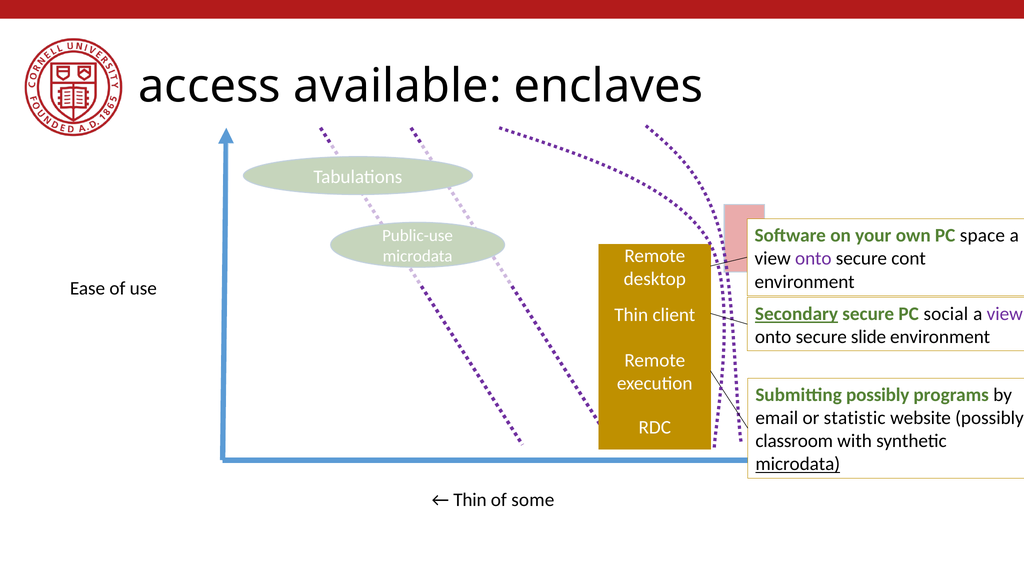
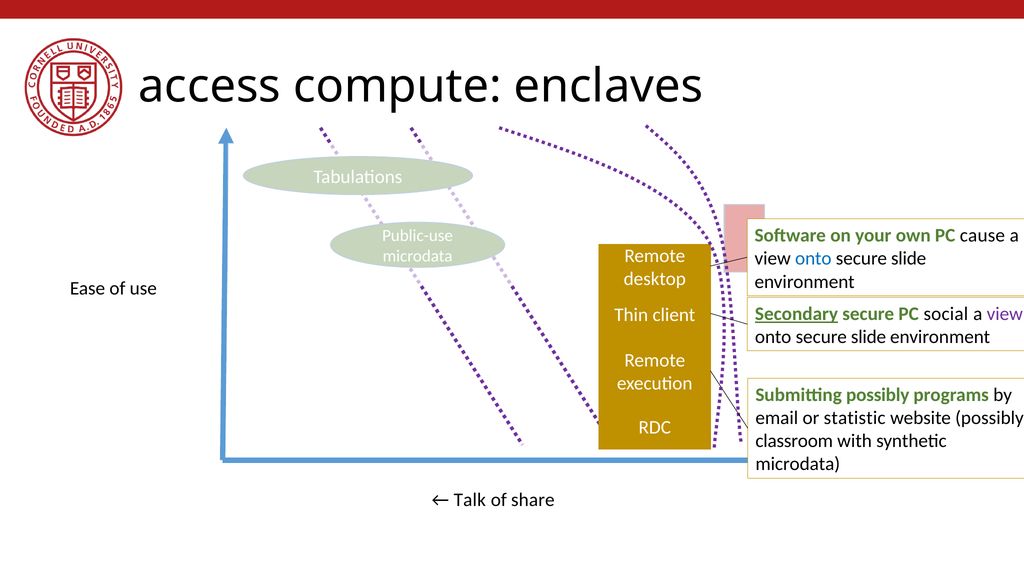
available: available -> compute
space: space -> cause
onto at (813, 259) colour: purple -> blue
cont at (909, 259): cont -> slide
microdata at (798, 464) underline: present -> none
Thin at (470, 500): Thin -> Talk
some: some -> share
